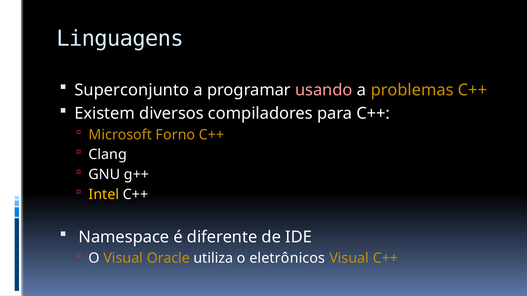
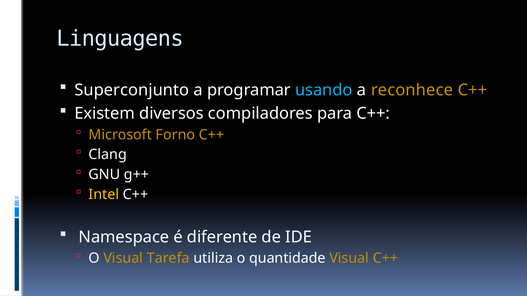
usando colour: pink -> light blue
problemas: problemas -> reconhece
Oracle: Oracle -> Tarefa
eletrônicos: eletrônicos -> quantidade
